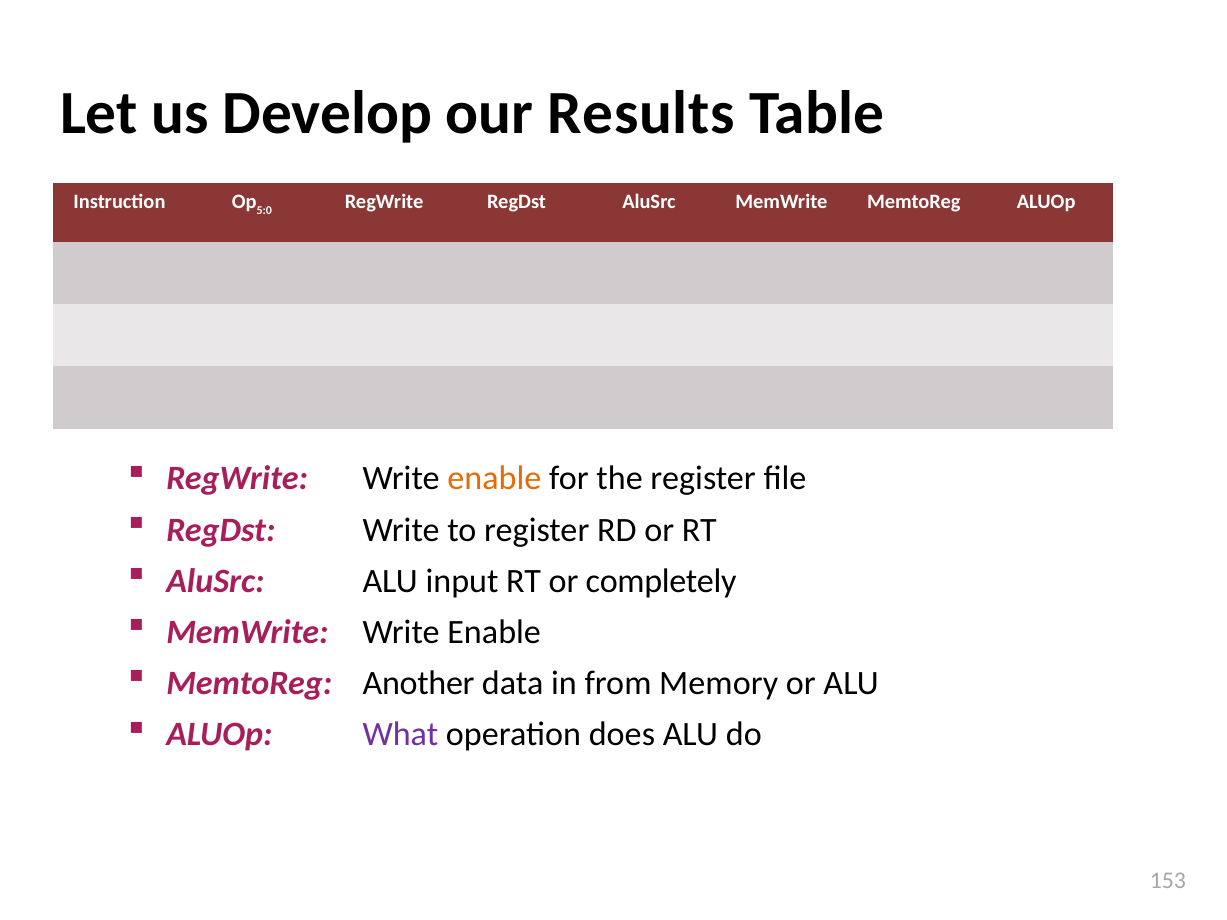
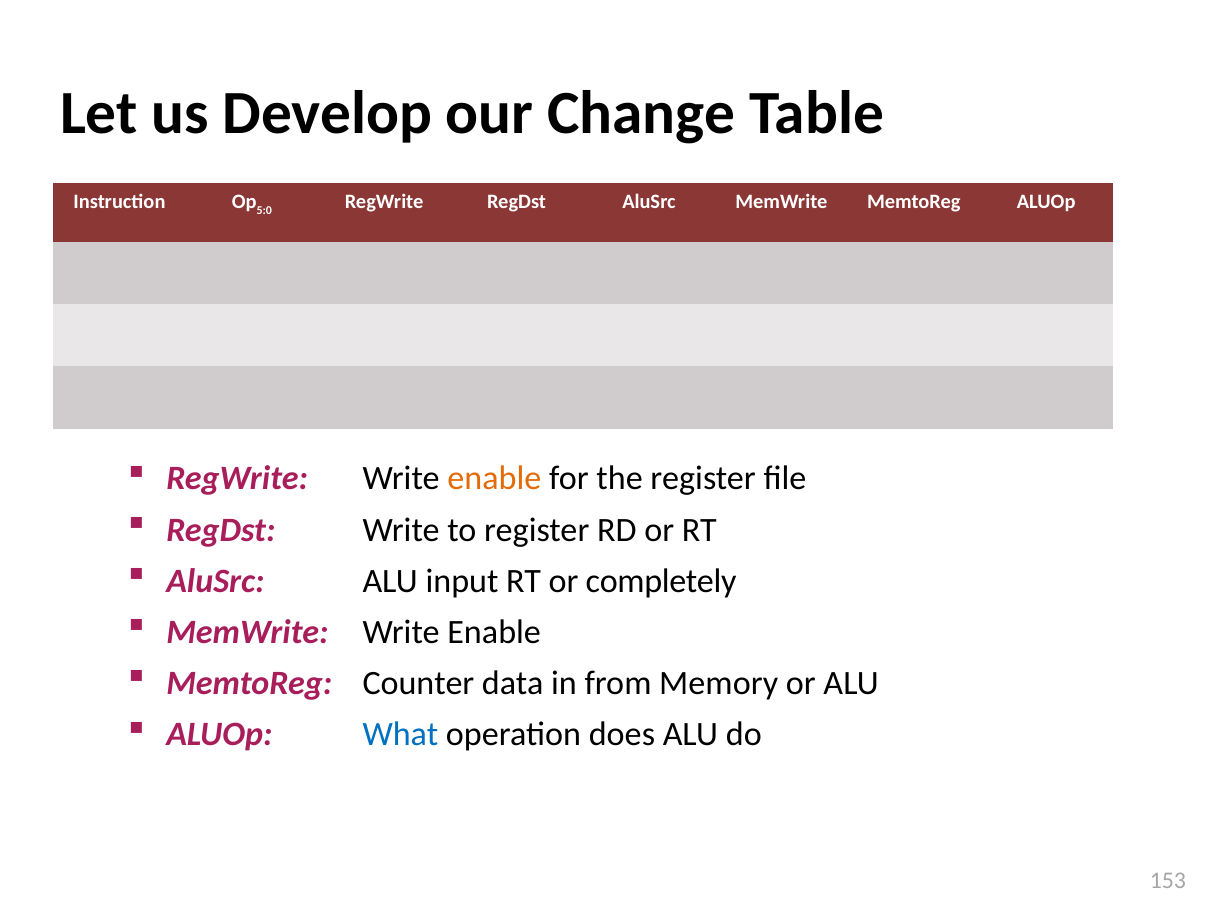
Results: Results -> Change
Another: Another -> Counter
What colour: purple -> blue
